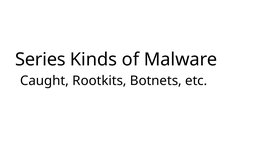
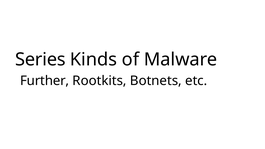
Caught: Caught -> Further
